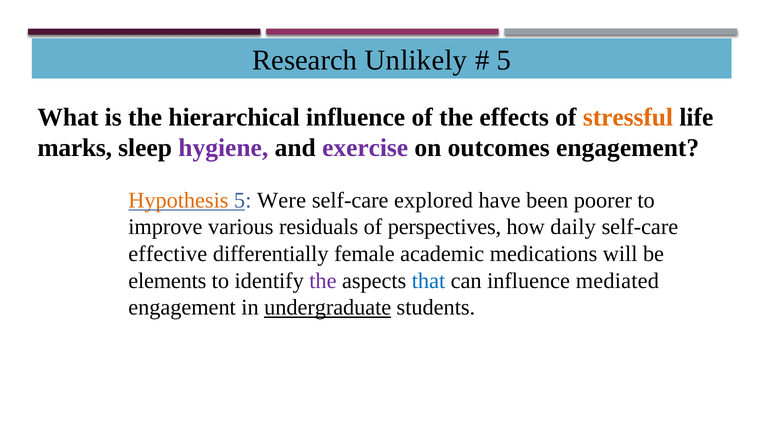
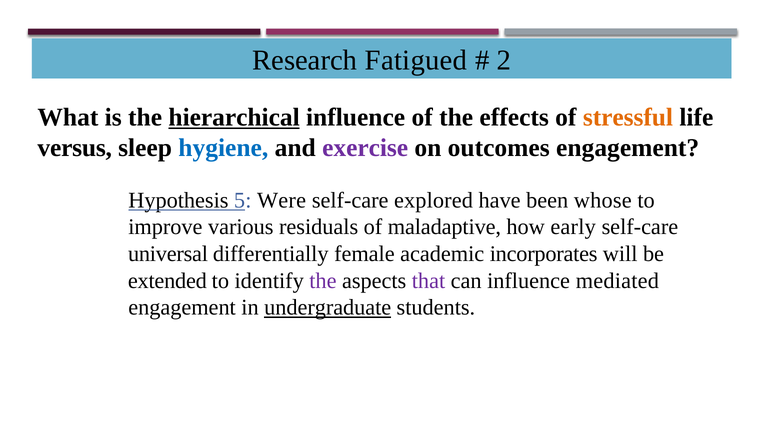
Unlikely: Unlikely -> Fatigued
5 at (504, 60): 5 -> 2
hierarchical underline: none -> present
marks: marks -> versus
hygiene colour: purple -> blue
Hypothesis colour: orange -> black
poorer: poorer -> whose
perspectives: perspectives -> maladaptive
daily: daily -> early
effective: effective -> universal
medications: medications -> incorporates
elements: elements -> extended
that colour: blue -> purple
